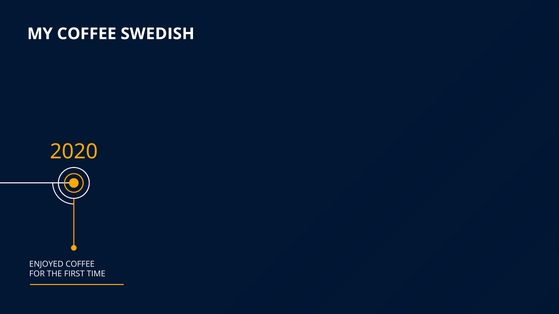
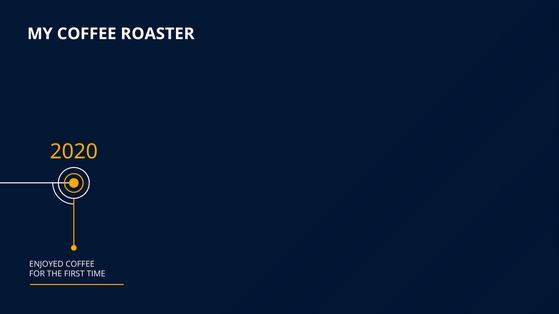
SWEDISH: SWEDISH -> ROASTER
